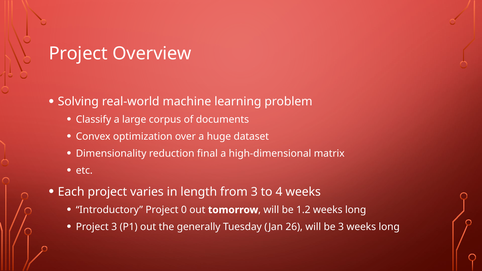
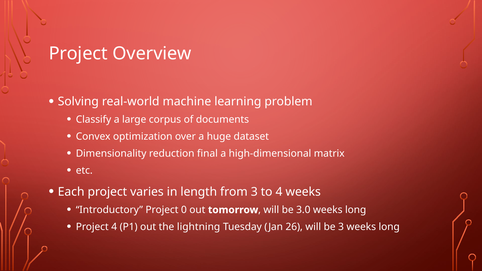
1.2: 1.2 -> 3.0
Project 3: 3 -> 4
generally: generally -> lightning
